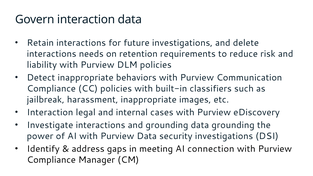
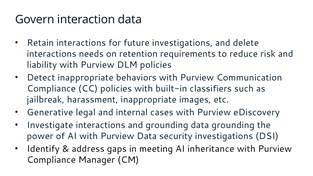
Interaction at (50, 112): Interaction -> Generative
connection: connection -> inheritance
